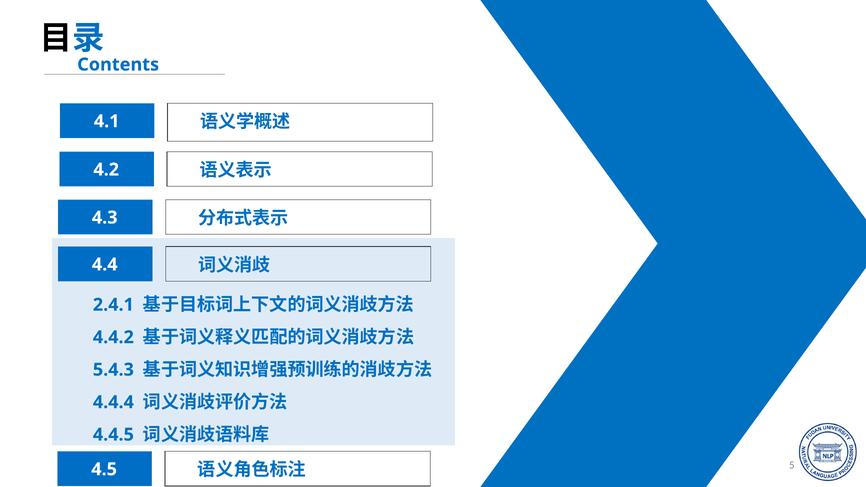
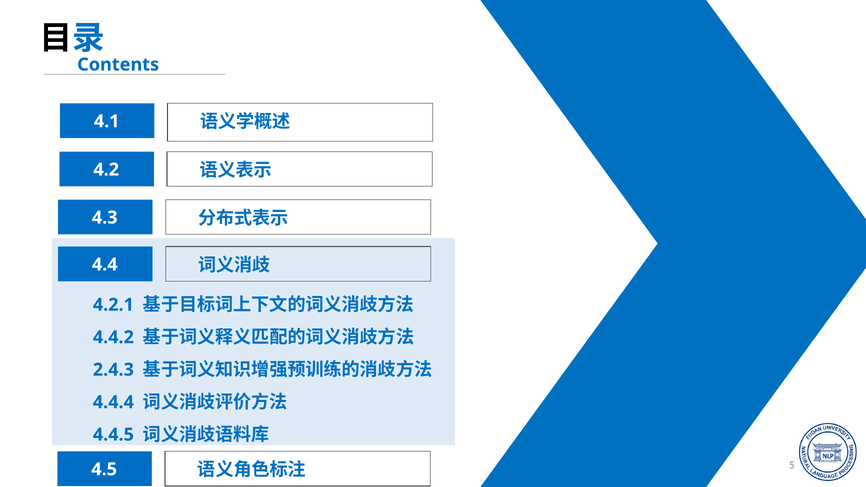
2.4.1: 2.4.1 -> 4.2.1
5.4.3: 5.4.3 -> 2.4.3
